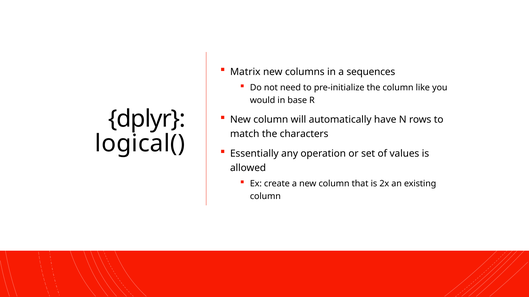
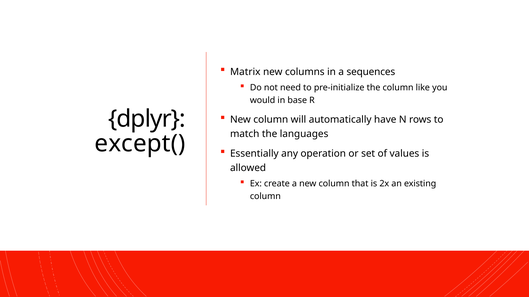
characters: characters -> languages
logical(: logical( -> except(
